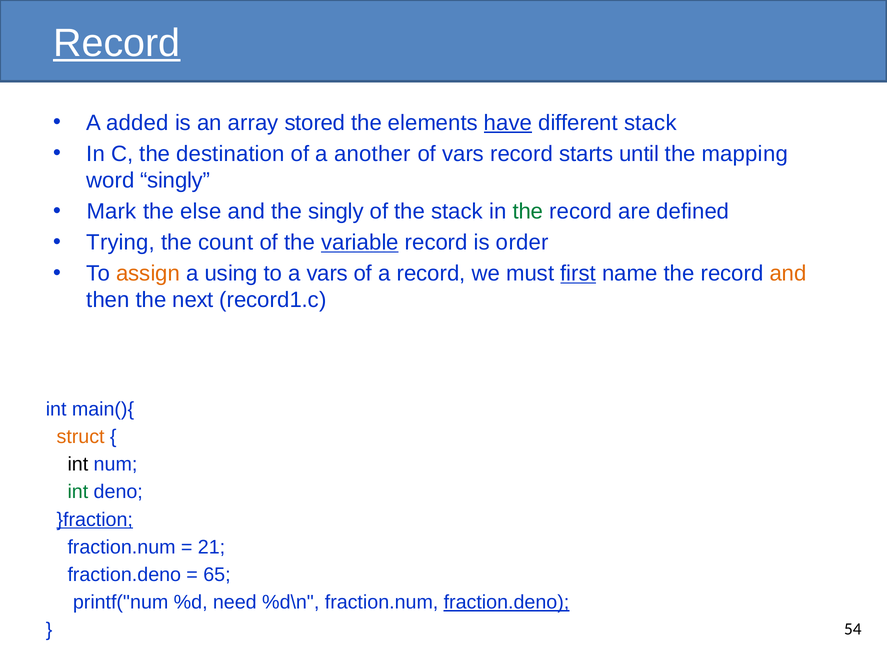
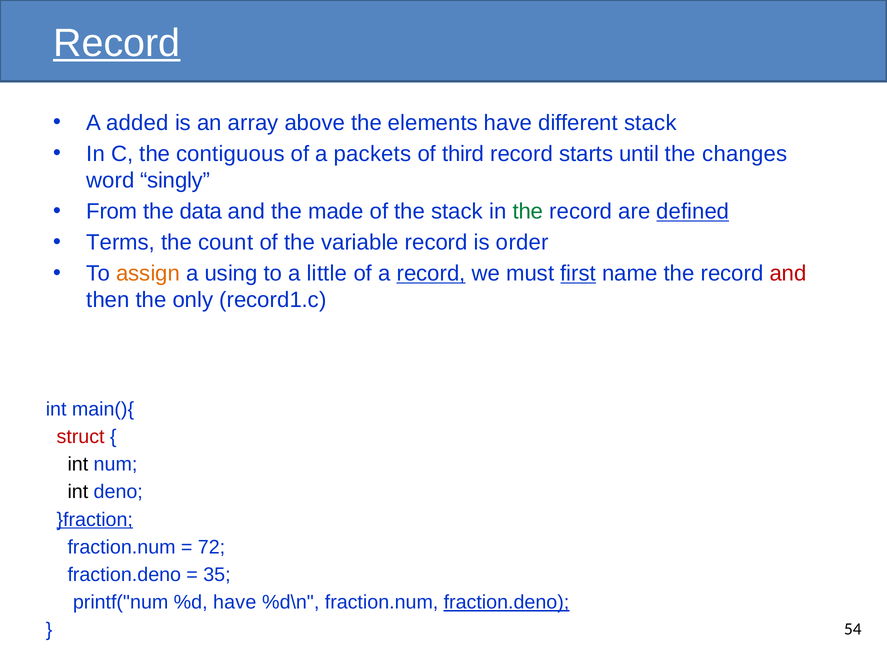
stored: stored -> above
have at (508, 123) underline: present -> none
destination: destination -> contiguous
another: another -> packets
of vars: vars -> third
mapping: mapping -> changes
Mark: Mark -> From
else: else -> data
the singly: singly -> made
defined underline: none -> present
Trying: Trying -> Terms
variable underline: present -> none
a vars: vars -> little
record at (431, 274) underline: none -> present
and at (788, 274) colour: orange -> red
next: next -> only
struct colour: orange -> red
int at (78, 492) colour: green -> black
21: 21 -> 72
65: 65 -> 35
%d need: need -> have
